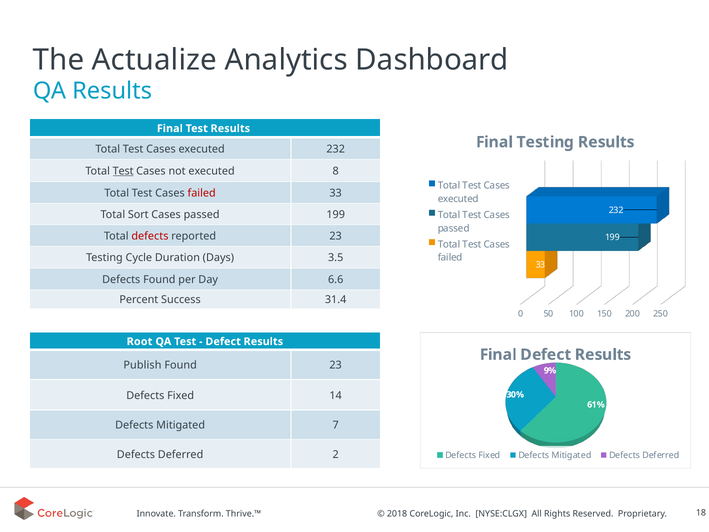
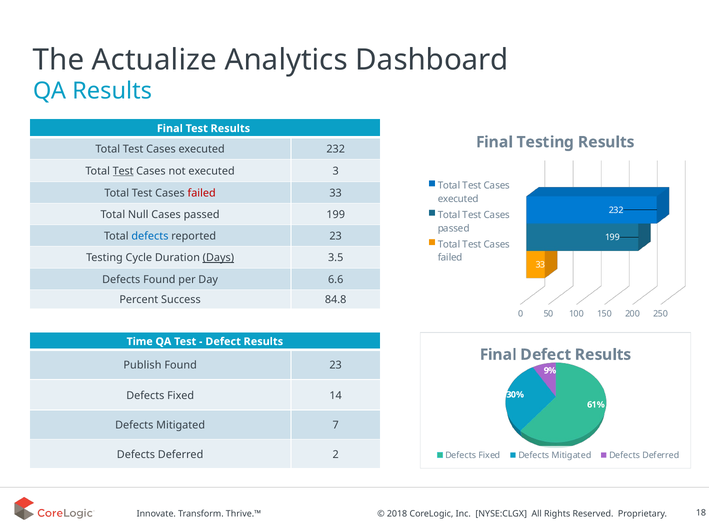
8: 8 -> 3
Sort: Sort -> Null
defects at (150, 236) colour: red -> blue
Days underline: none -> present
31.4: 31.4 -> 84.8
Root: Root -> Time
